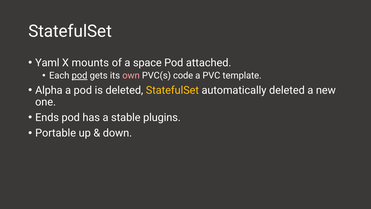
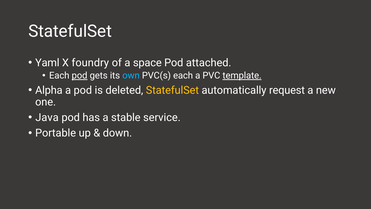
mounts: mounts -> foundry
own colour: pink -> light blue
PVC(s code: code -> each
template underline: none -> present
automatically deleted: deleted -> request
Ends: Ends -> Java
plugins: plugins -> service
